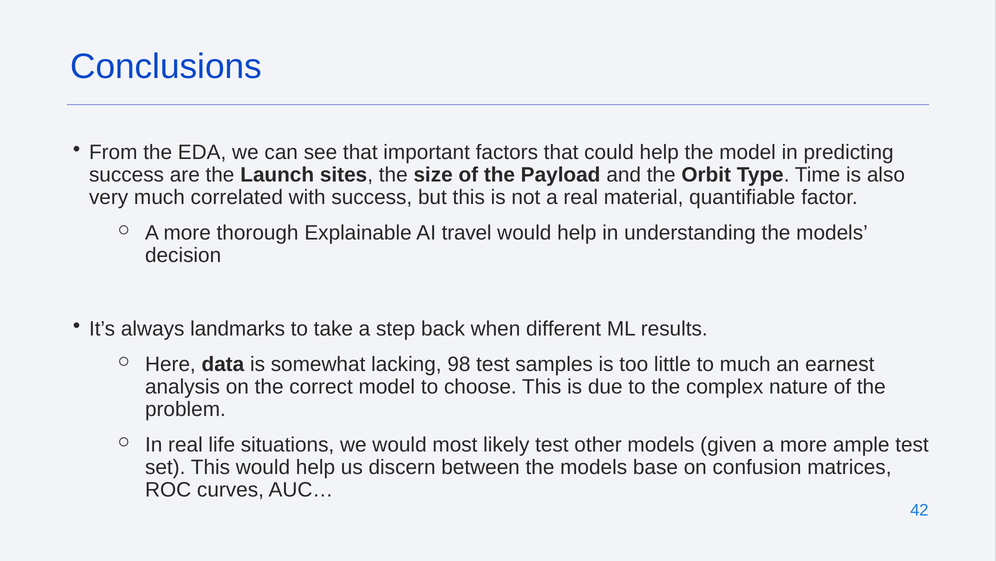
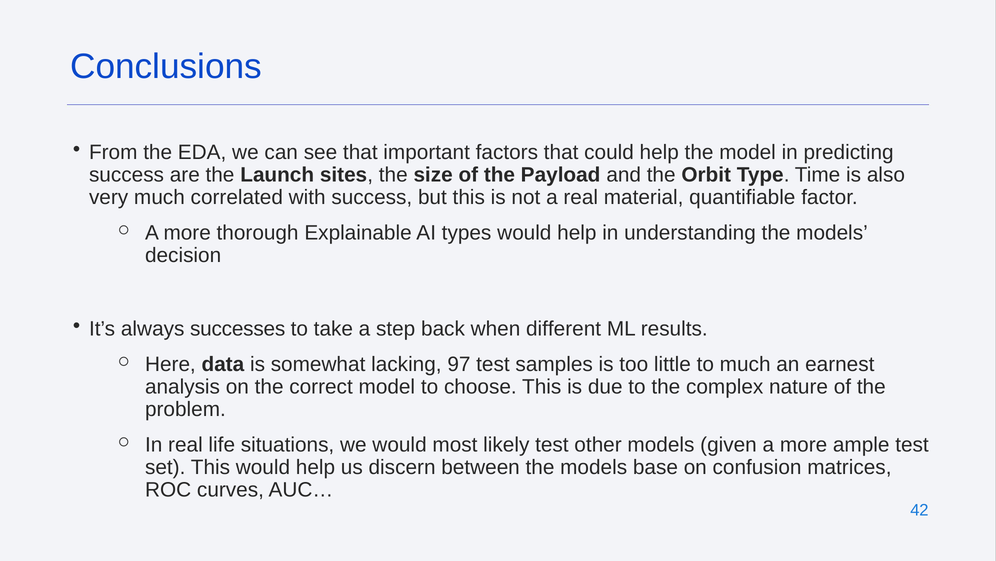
travel: travel -> types
landmarks: landmarks -> successes
98: 98 -> 97
